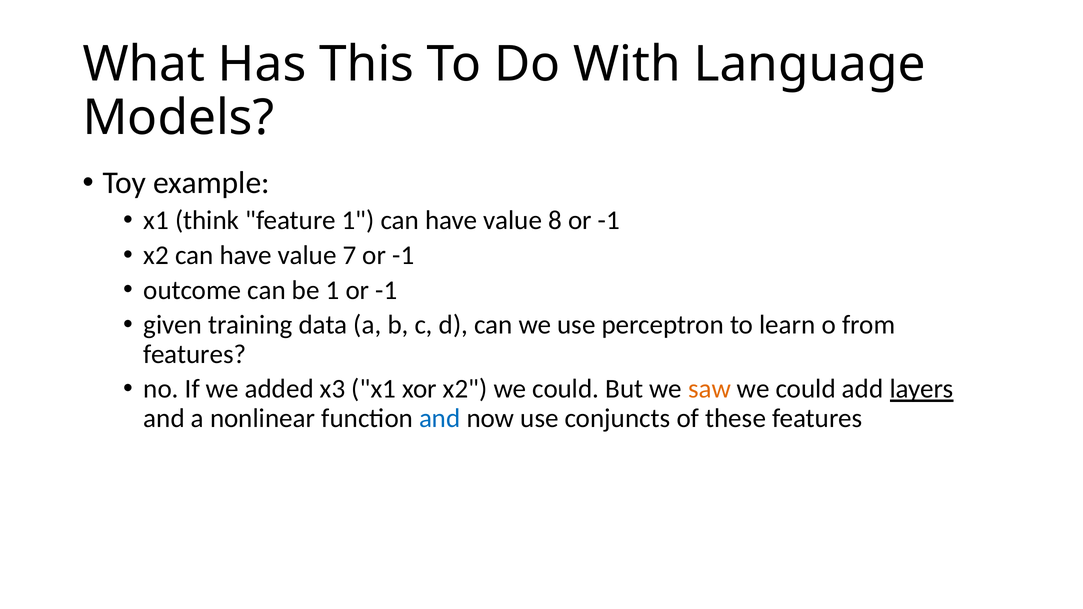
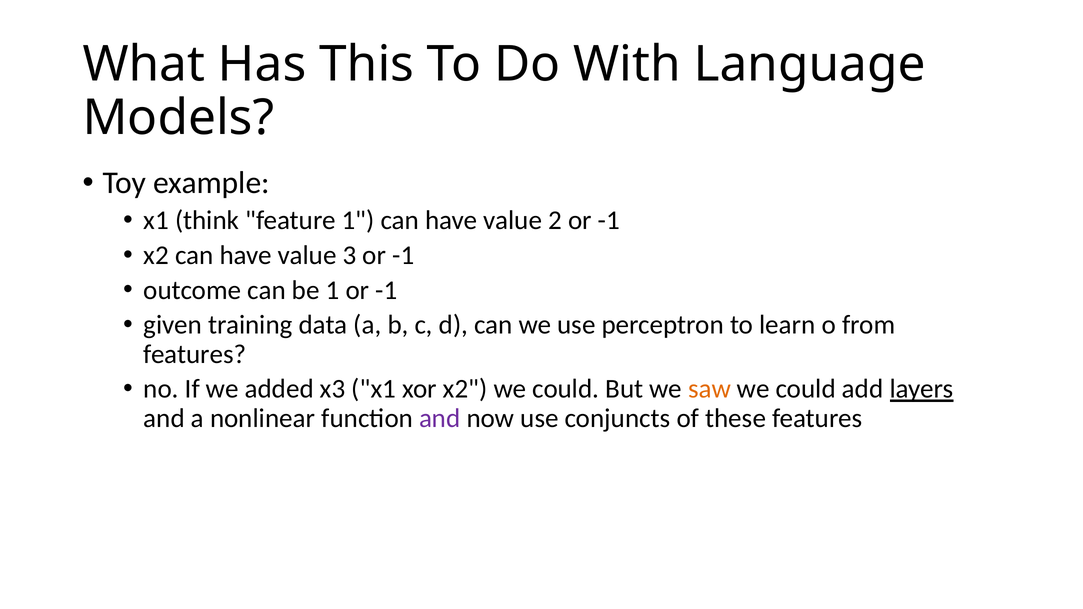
8: 8 -> 2
7: 7 -> 3
and at (440, 418) colour: blue -> purple
